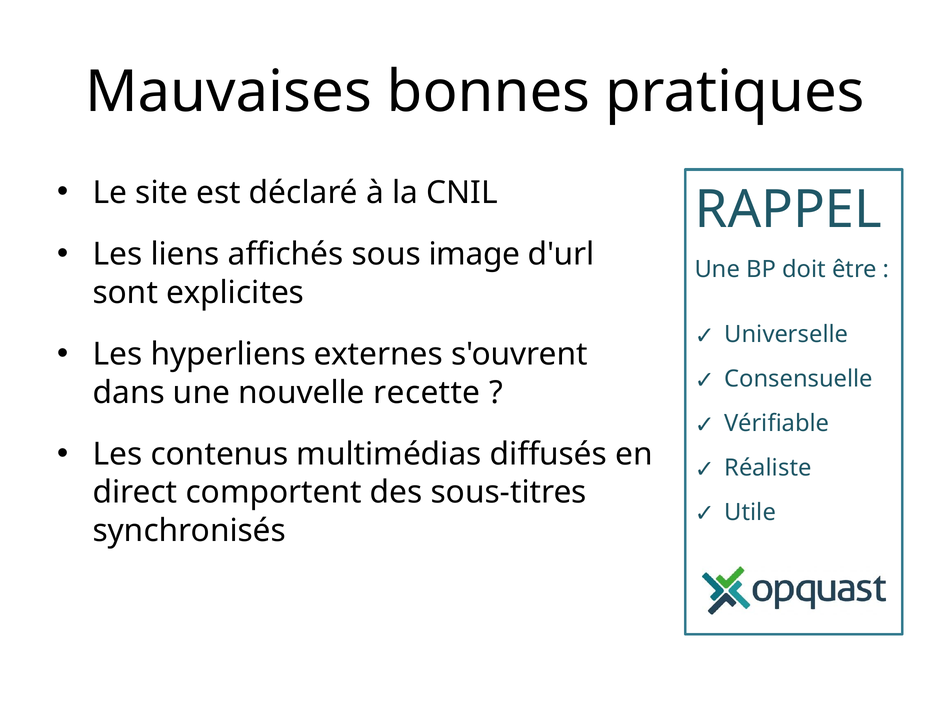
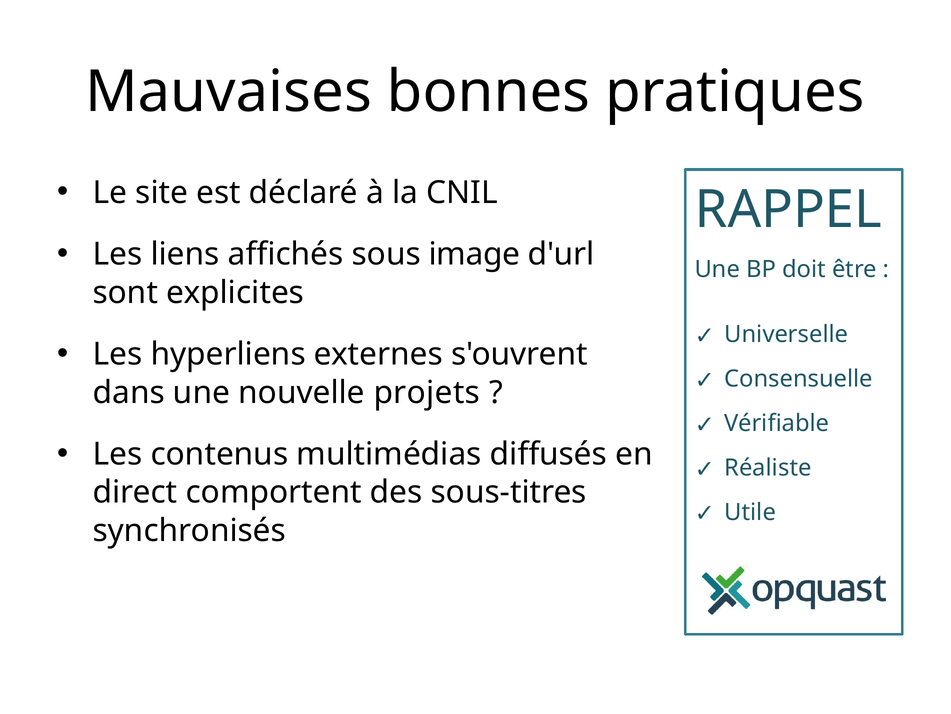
recette: recette -> projets
